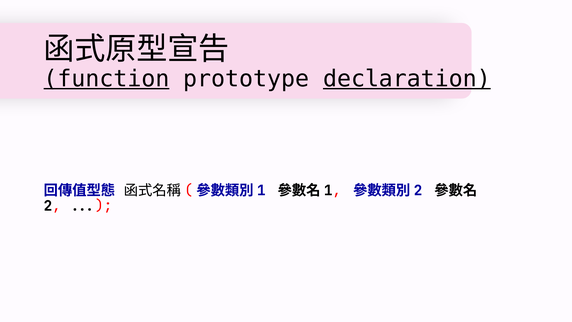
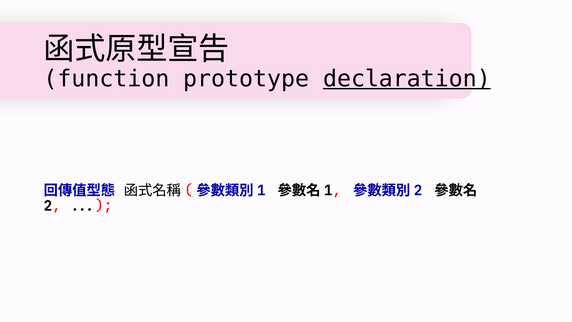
function underline: present -> none
